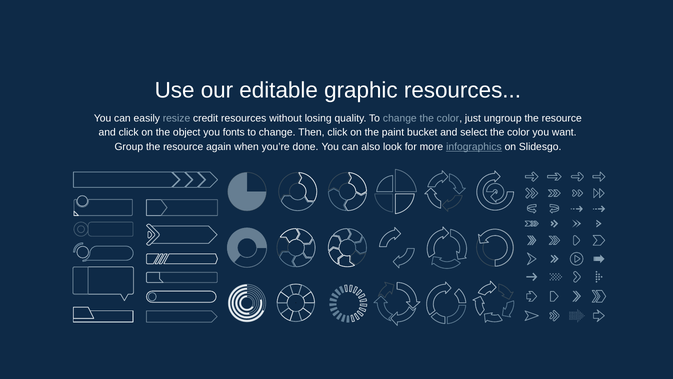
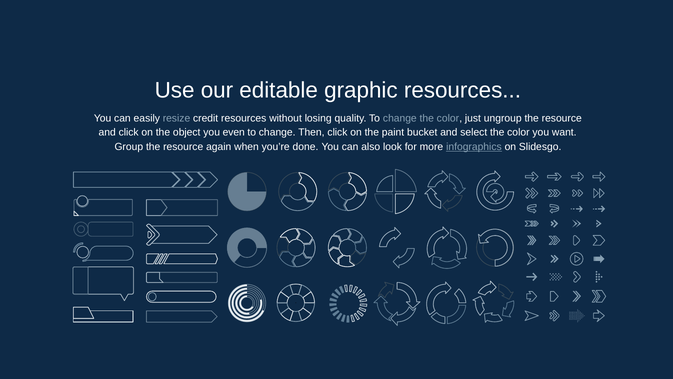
fonts: fonts -> even
